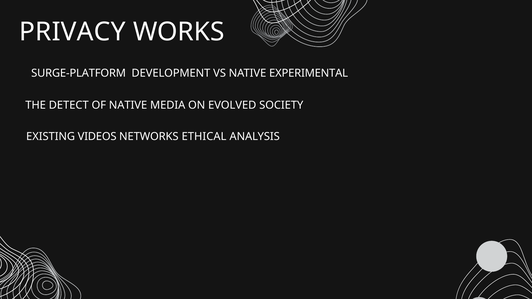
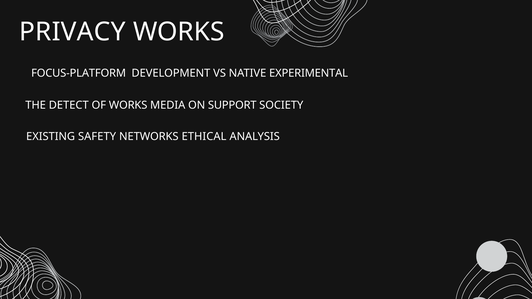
SURGE-PLATFORM: SURGE-PLATFORM -> FOCUS-PLATFORM
OF NATIVE: NATIVE -> WORKS
EVOLVED: EVOLVED -> SUPPORT
VIDEOS: VIDEOS -> SAFETY
